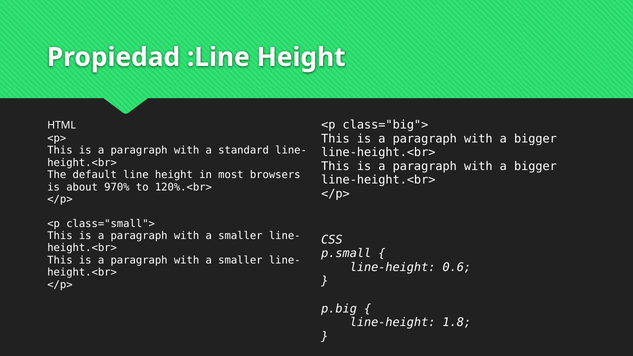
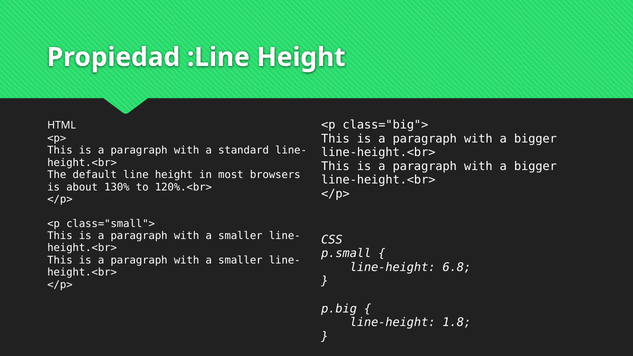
970%: 970% -> 130%
0.6: 0.6 -> 6.8
